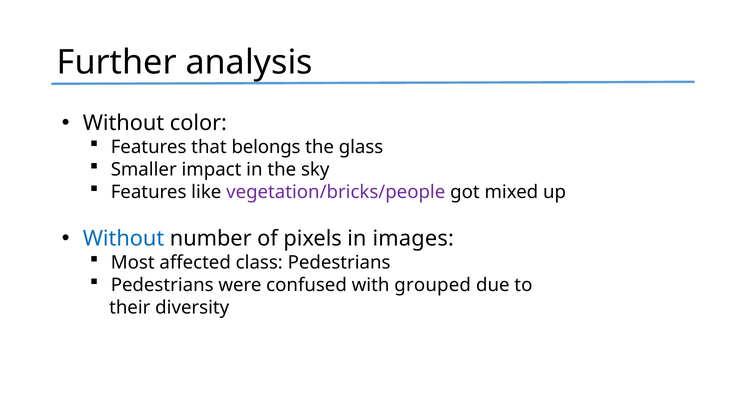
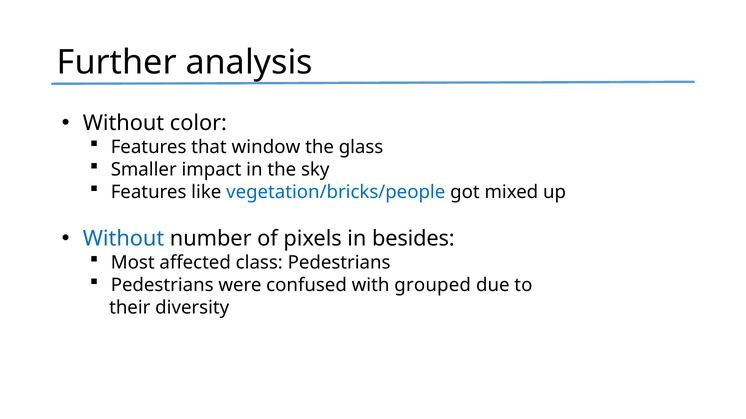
belongs: belongs -> window
vegetation/bricks/people colour: purple -> blue
images: images -> besides
